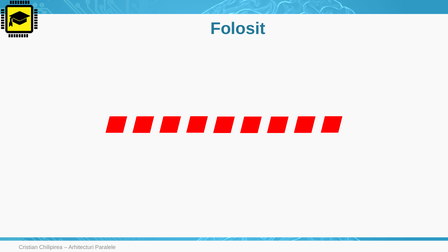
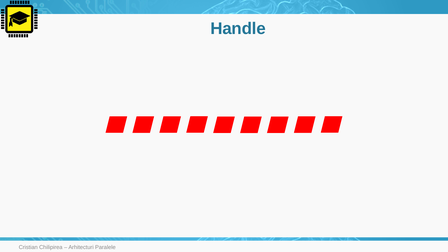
Folosit: Folosit -> Handle
